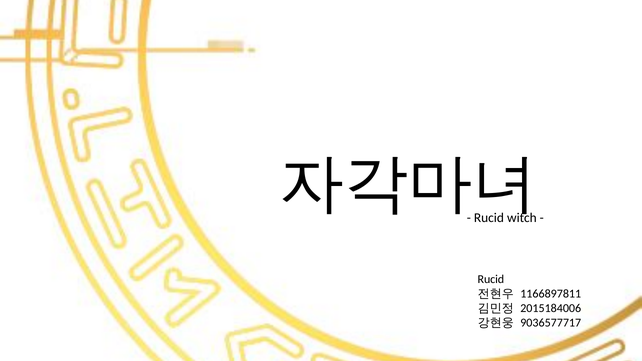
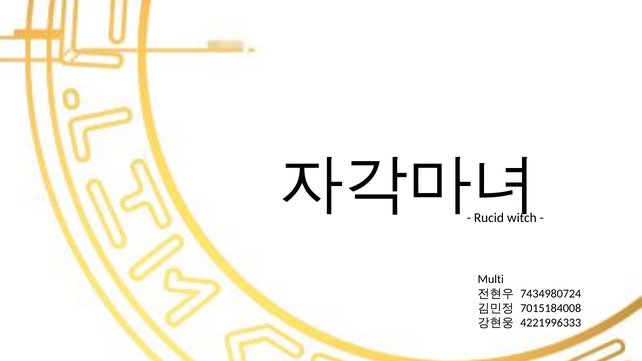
Rucid at (491, 279): Rucid -> Multi
1166897811: 1166897811 -> 7434980724
2015184006: 2015184006 -> 7015184008
9036577717: 9036577717 -> 4221996333
